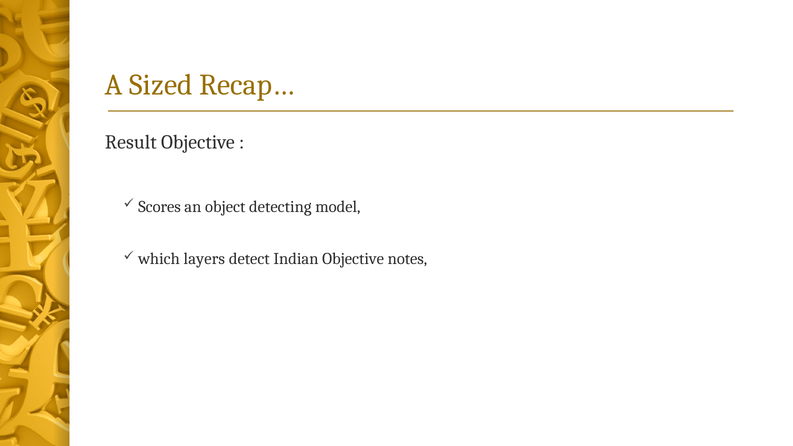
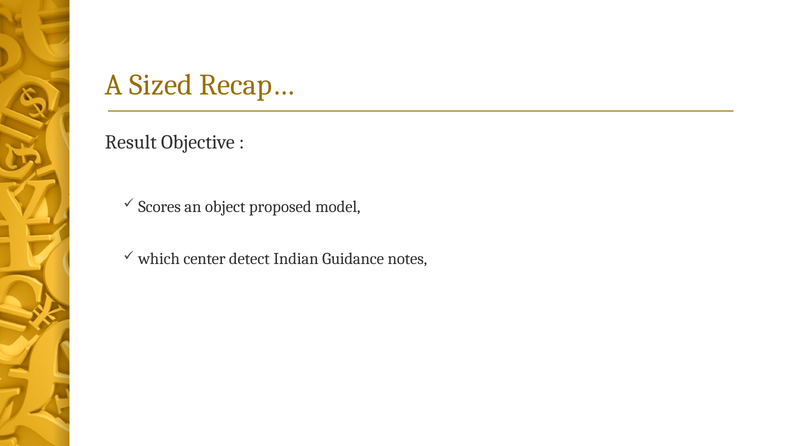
detecting: detecting -> proposed
layers: layers -> center
Indian Objective: Objective -> Guidance
